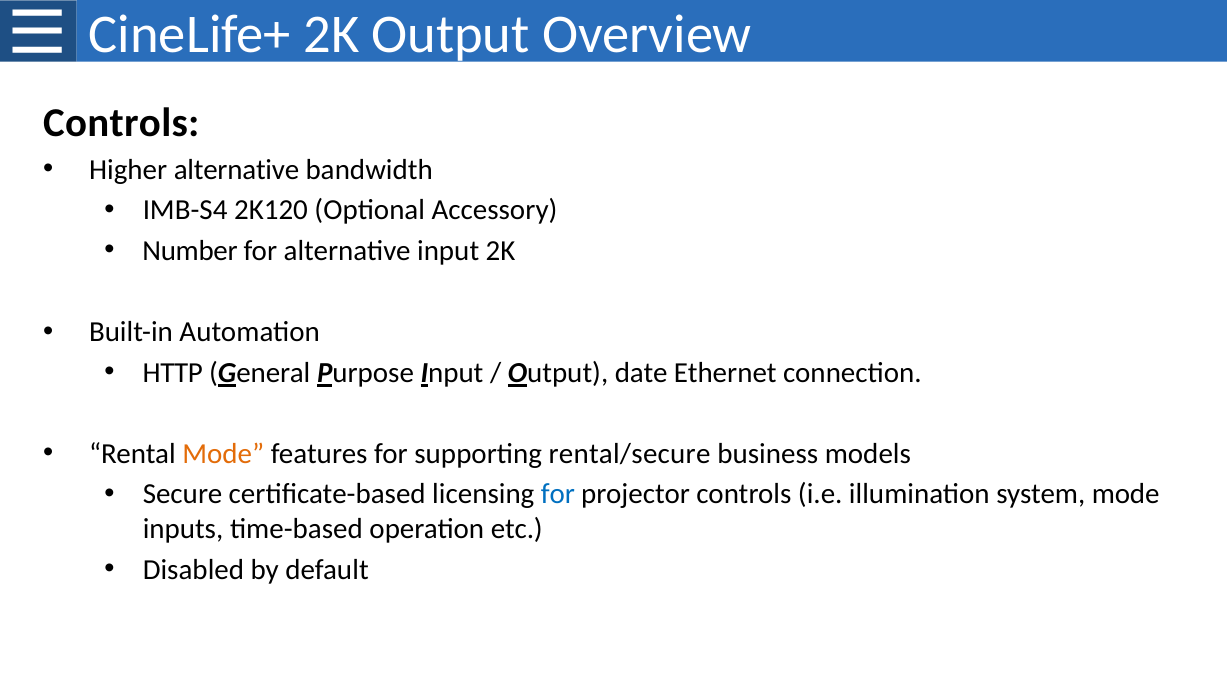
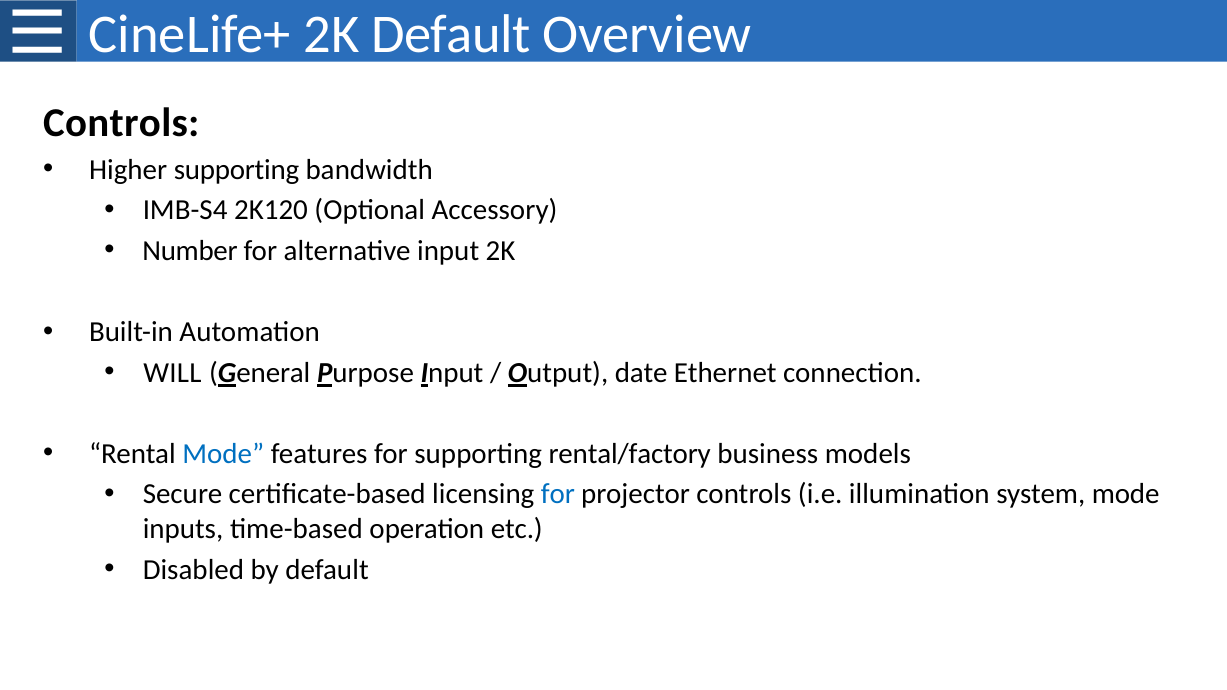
2K Output: Output -> Default
Higher alternative: alternative -> supporting
HTTP: HTTP -> WILL
Mode at (223, 454) colour: orange -> blue
rental/secure: rental/secure -> rental/factory
